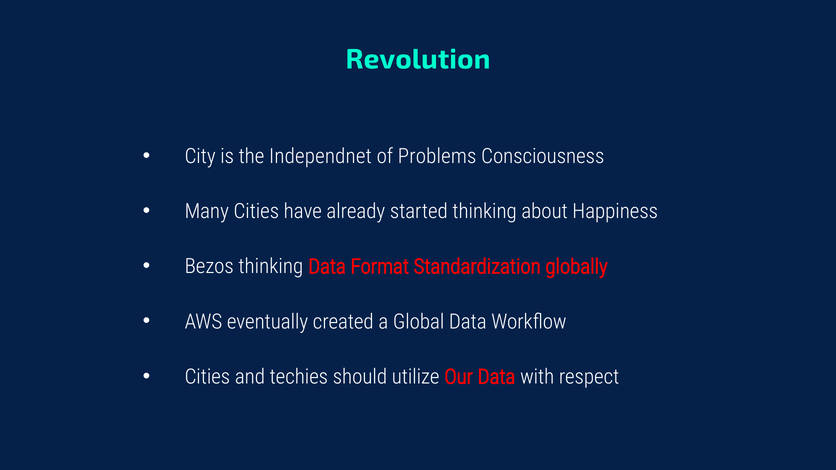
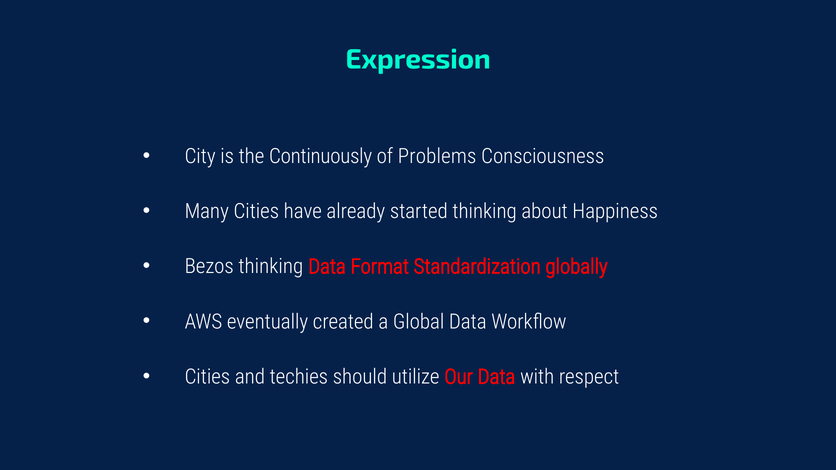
Revolution: Revolution -> Expression
Independnet: Independnet -> Continuously
